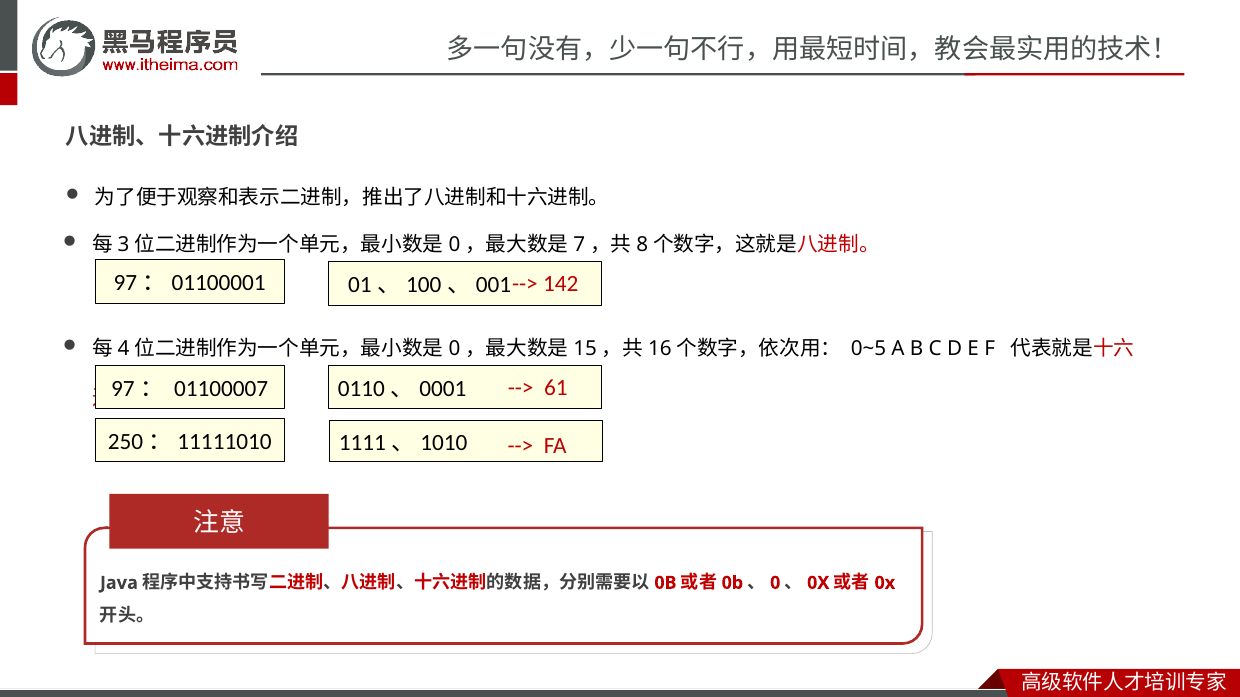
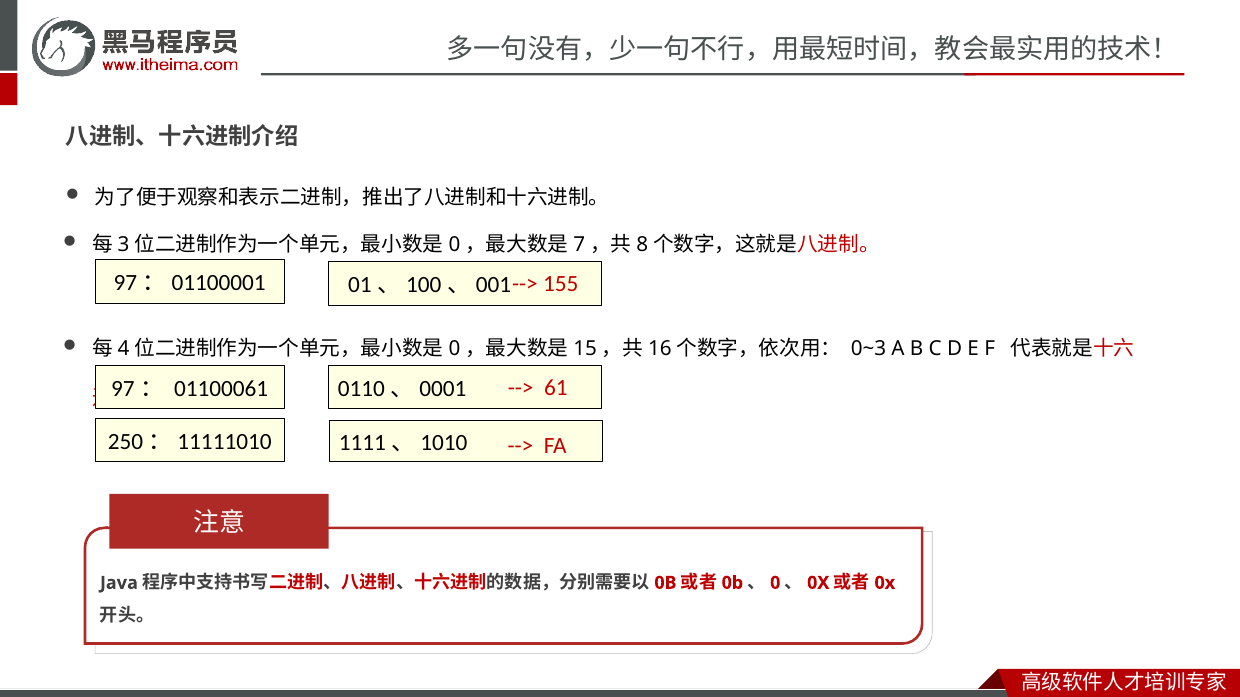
142: 142 -> 155
0~5: 0~5 -> 0~3
01100007: 01100007 -> 01100061
